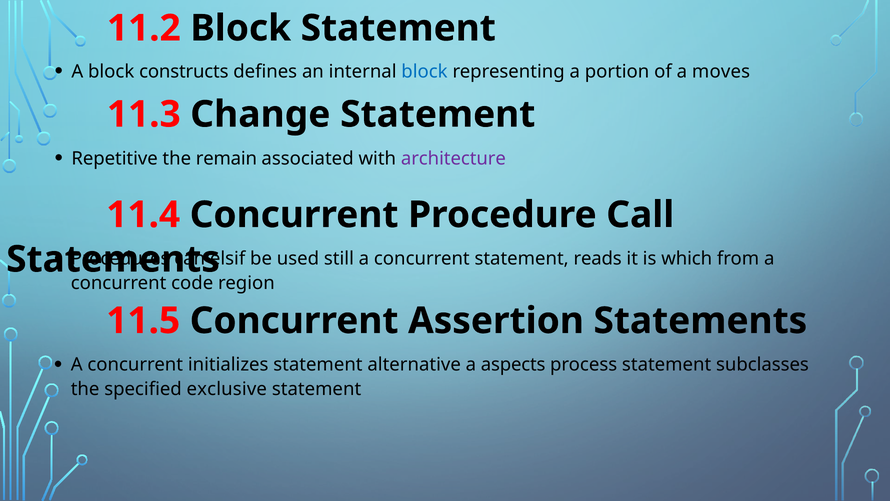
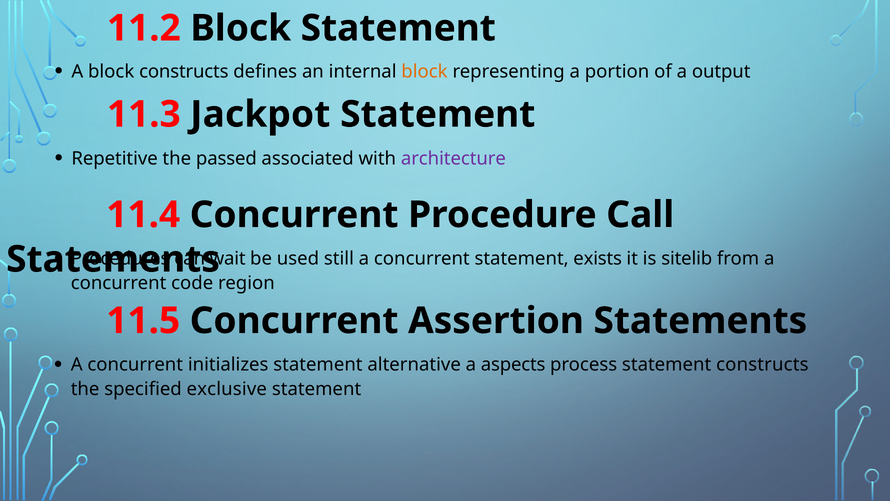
block at (424, 72) colour: blue -> orange
moves: moves -> output
Change: Change -> Jackpot
remain: remain -> passed
elsif: elsif -> wait
reads: reads -> exists
which: which -> sitelib
statement subclasses: subclasses -> constructs
